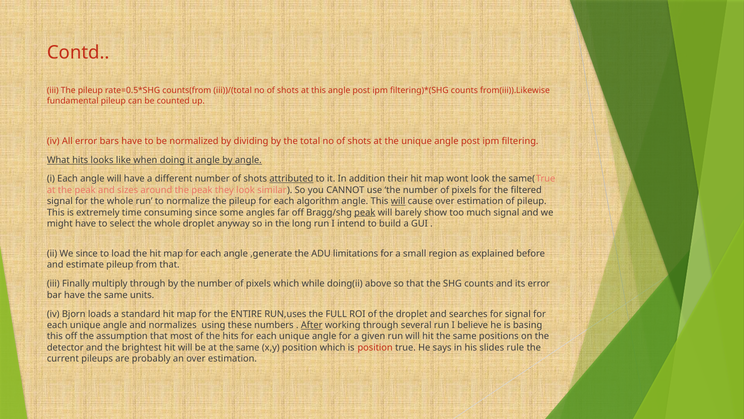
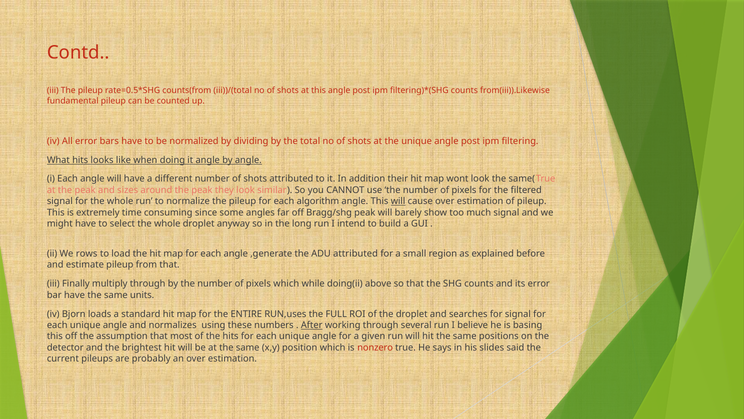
attributed at (291, 179) underline: present -> none
peak at (365, 212) underline: present -> none
We since: since -> rows
ADU limitations: limitations -> attributed
is position: position -> nonzero
rule: rule -> said
